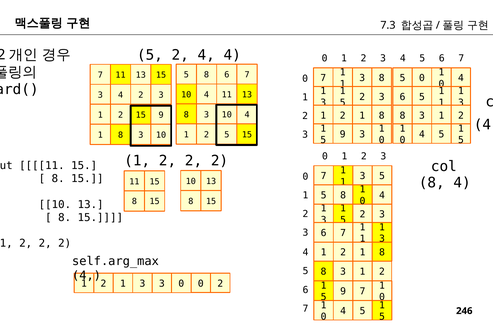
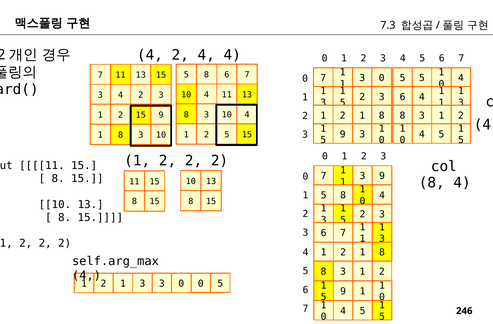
5 at (150, 55): 5 -> 4
8 at (382, 78): 8 -> 0
5 0: 0 -> 5
6 5: 5 -> 4
3 5: 5 -> 9
0 0 2: 2 -> 5
7 at (363, 291): 7 -> 1
